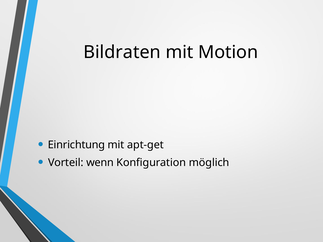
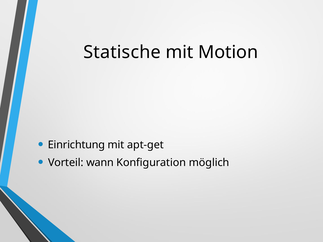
Bildraten: Bildraten -> Statische
wenn: wenn -> wann
